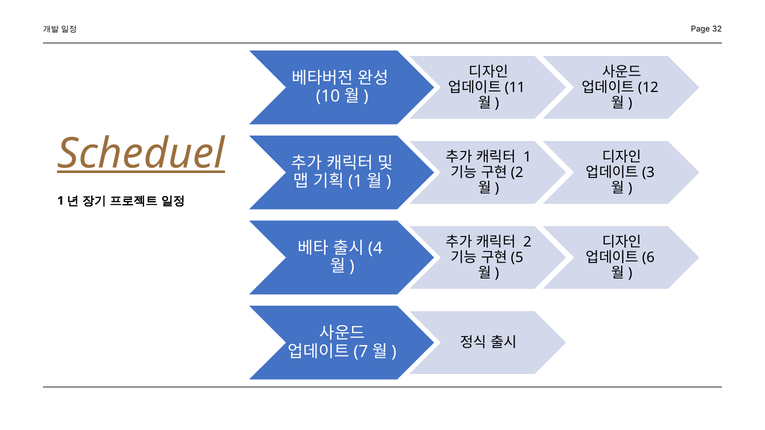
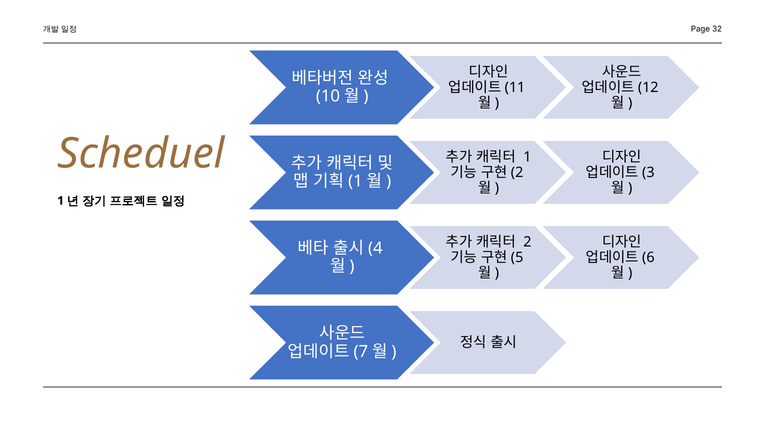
Scheduel underline: present -> none
